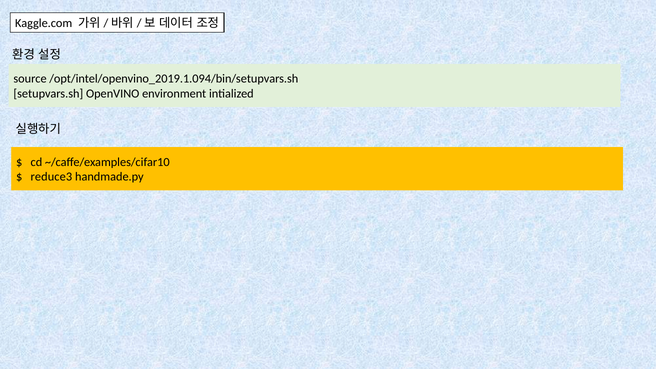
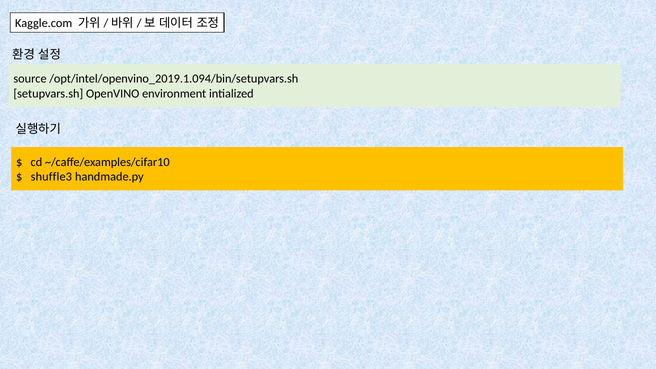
reduce3: reduce3 -> shuffle3
